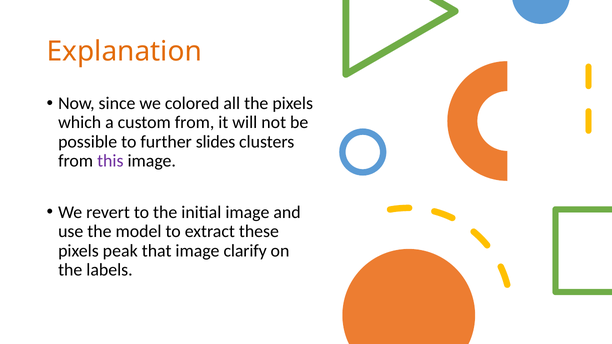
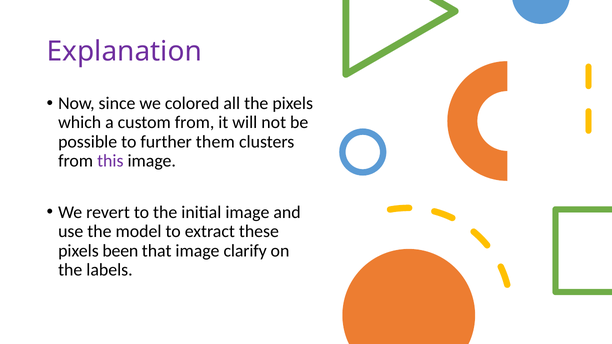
Explanation colour: orange -> purple
slides: slides -> them
peak: peak -> been
